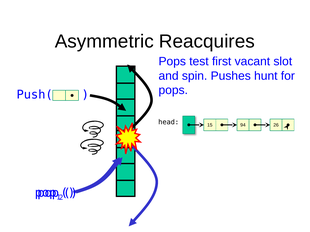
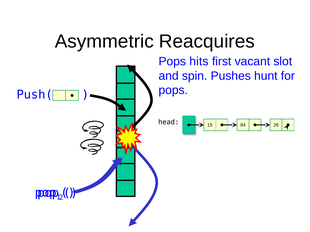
test: test -> hits
